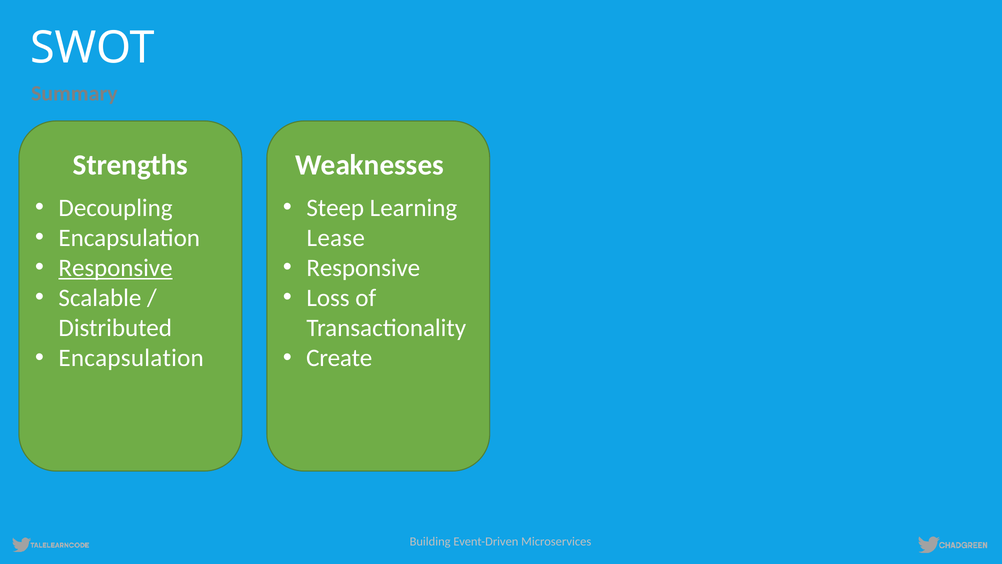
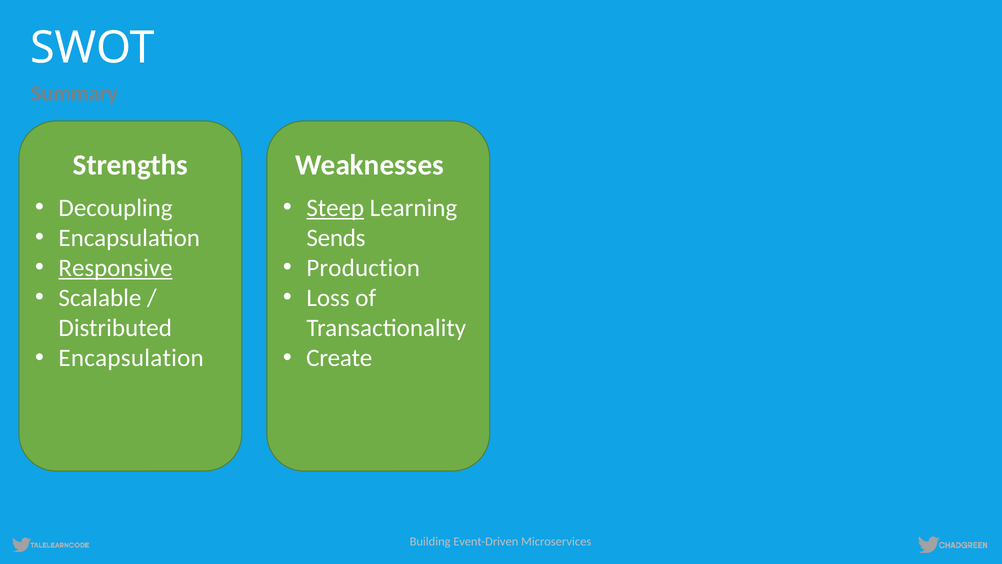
Steep underline: none -> present
Lease: Lease -> Sends
Responsive at (363, 268): Responsive -> Production
